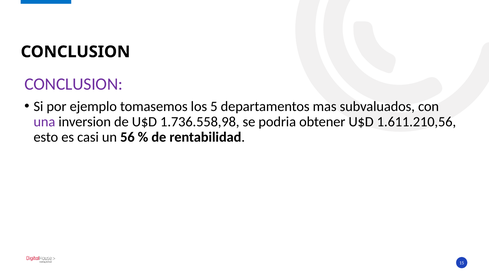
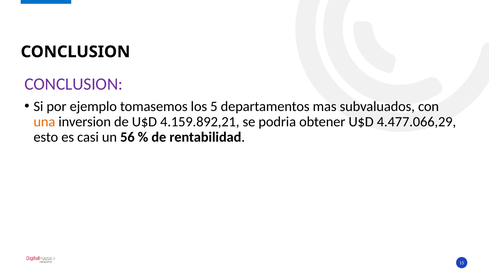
una colour: purple -> orange
1.736.558,98: 1.736.558,98 -> 4.159.892,21
1.611.210,56: 1.611.210,56 -> 4.477.066,29
